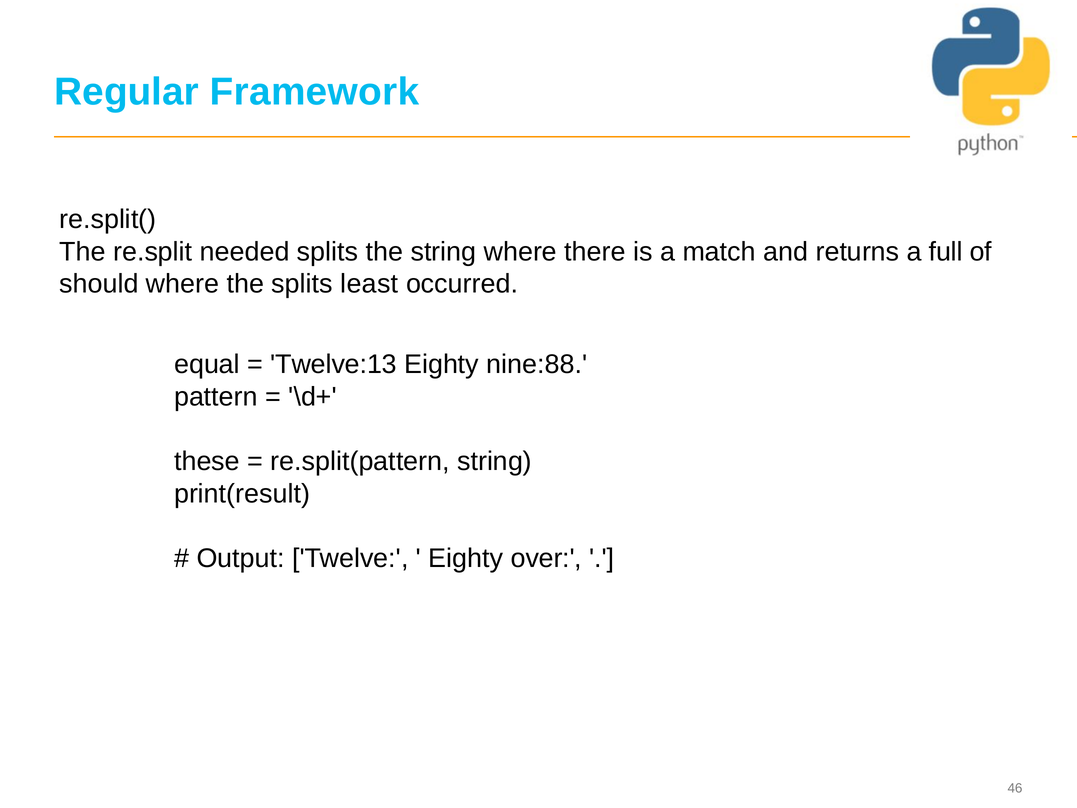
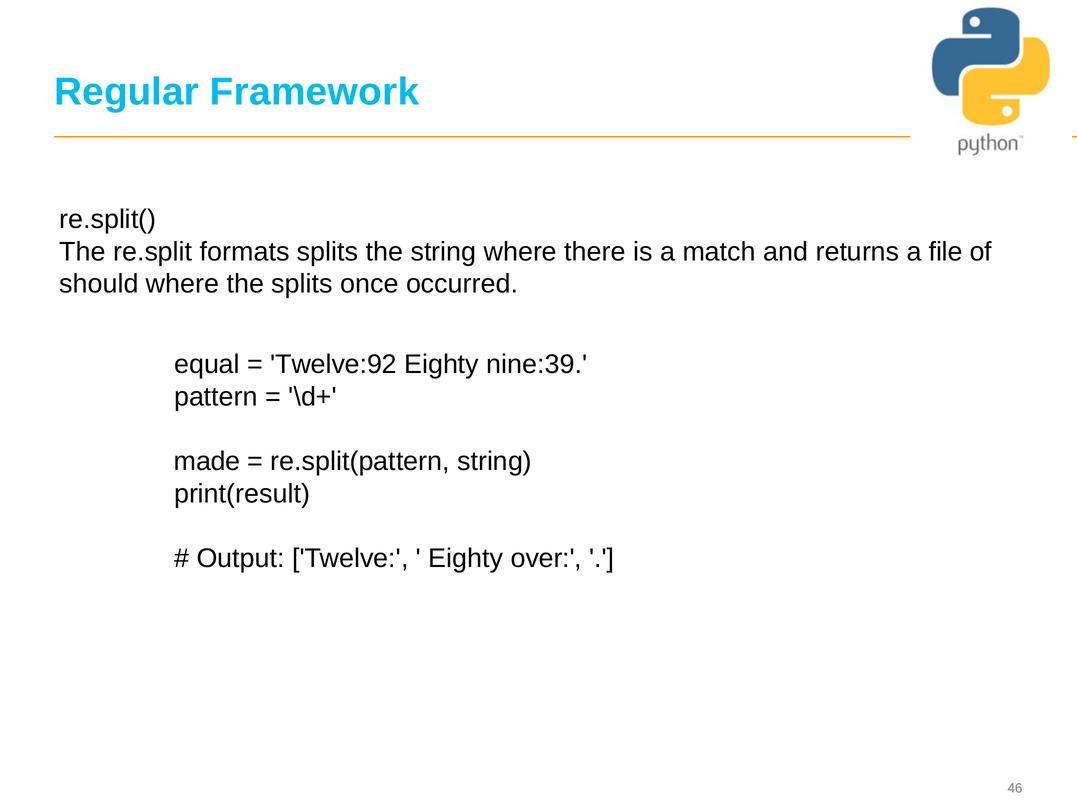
needed: needed -> formats
full: full -> file
least: least -> once
Twelve:13: Twelve:13 -> Twelve:92
nine:88: nine:88 -> nine:39
these: these -> made
